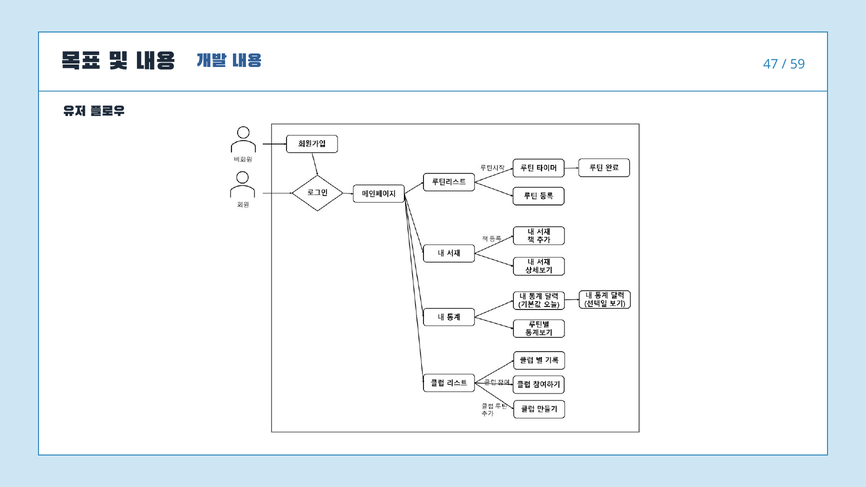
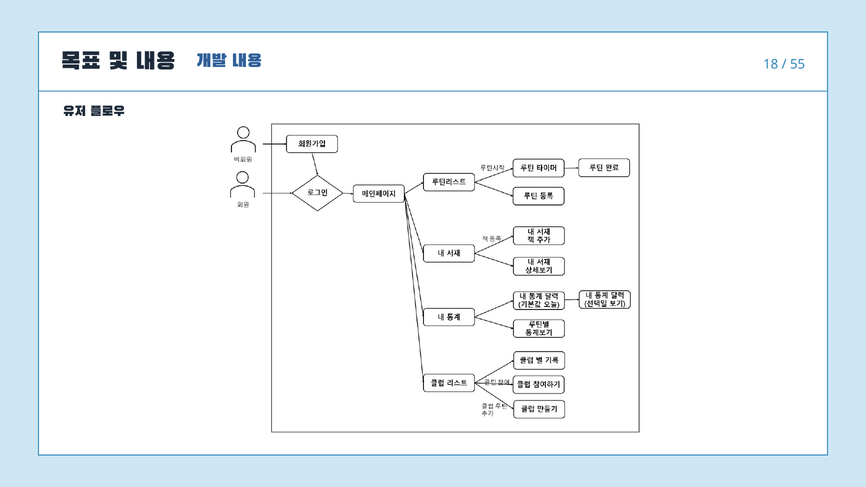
47: 47 -> 18
59: 59 -> 55
